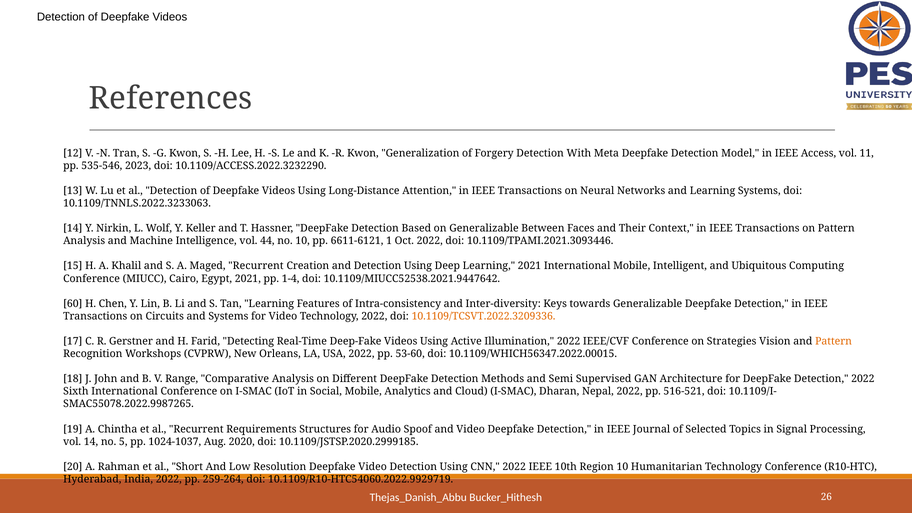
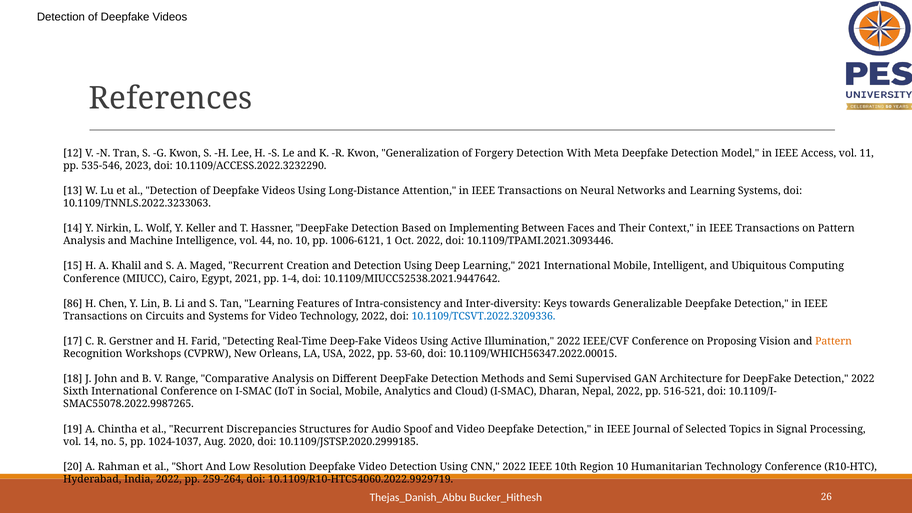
on Generalizable: Generalizable -> Implementing
6611-6121: 6611-6121 -> 1006-6121
60: 60 -> 86
10.1109/TCSVT.2022.3209336 colour: orange -> blue
Strategies: Strategies -> Proposing
Requirements: Requirements -> Discrepancies
